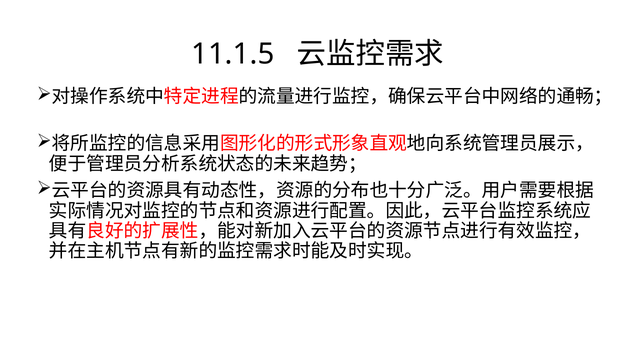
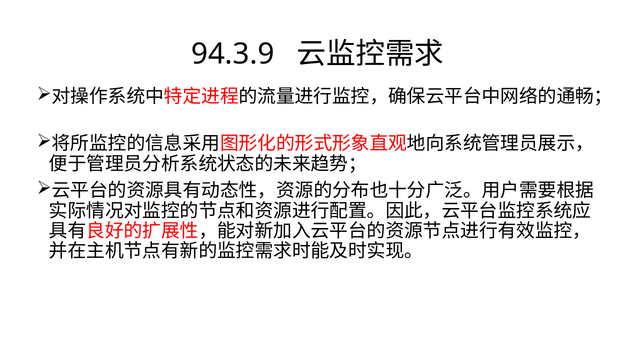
11.1.5: 11.1.5 -> 94.3.9
